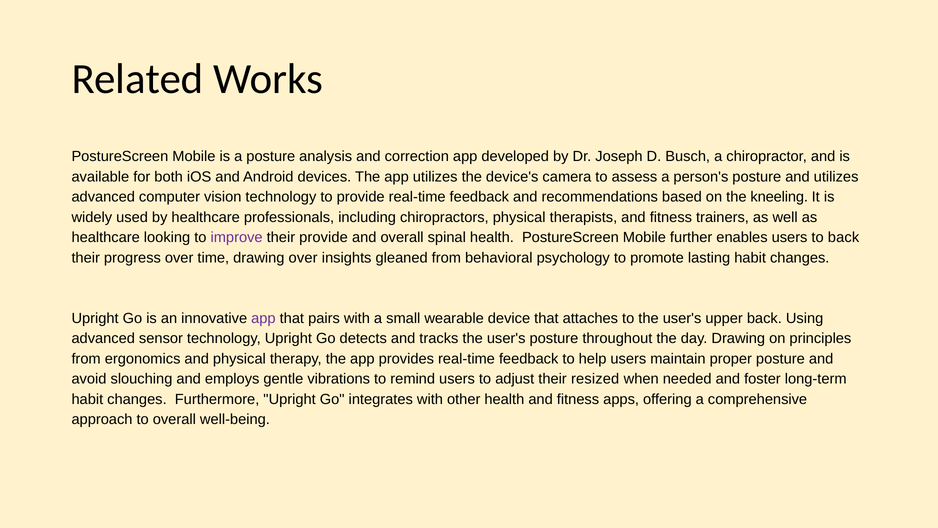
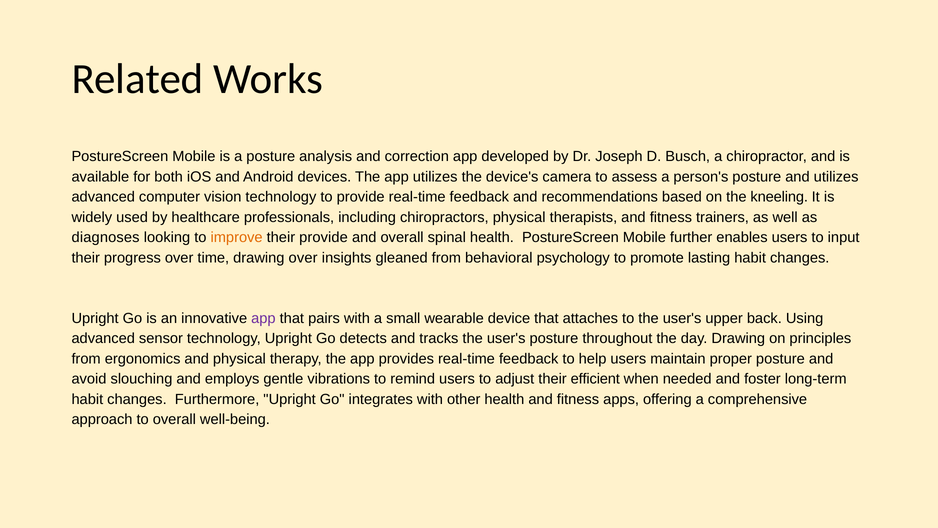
healthcare at (106, 237): healthcare -> diagnoses
improve colour: purple -> orange
to back: back -> input
resized: resized -> efficient
